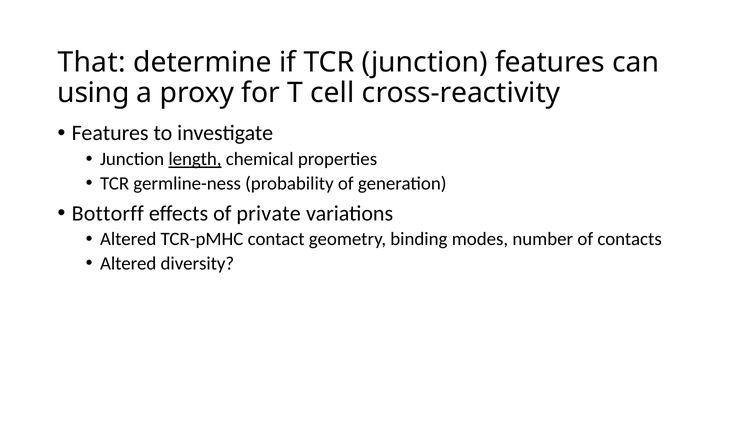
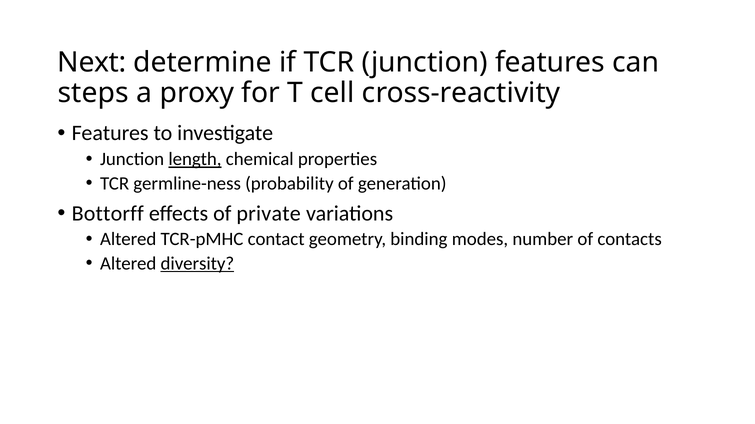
That: That -> Next
using: using -> steps
diversity underline: none -> present
